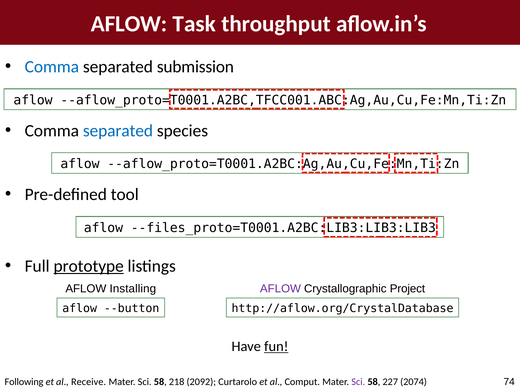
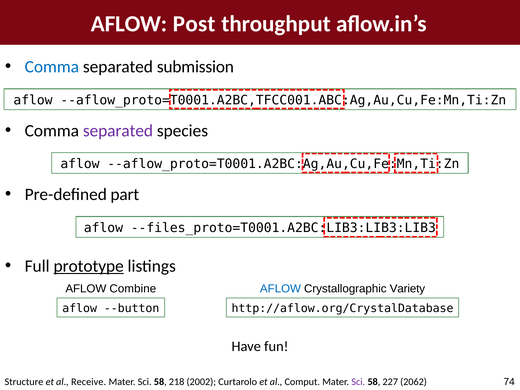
Task: Task -> Post
separated at (118, 131) colour: blue -> purple
tool: tool -> part
Installing: Installing -> Combine
AFLOW at (280, 289) colour: purple -> blue
Project: Project -> Variety
fun underline: present -> none
Following: Following -> Structure
2092: 2092 -> 2002
2074: 2074 -> 2062
